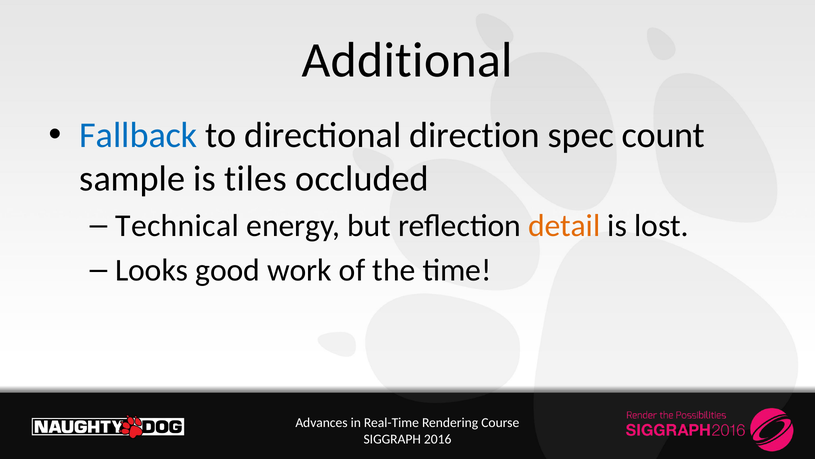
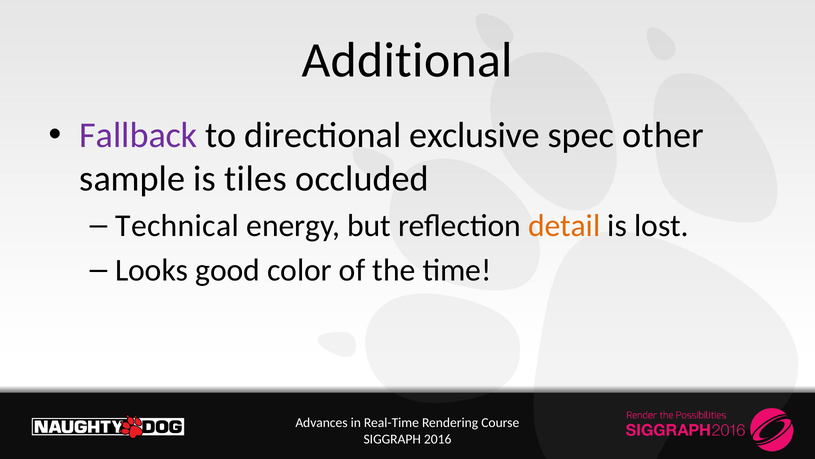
Fallback colour: blue -> purple
direction: direction -> exclusive
count: count -> other
work: work -> color
